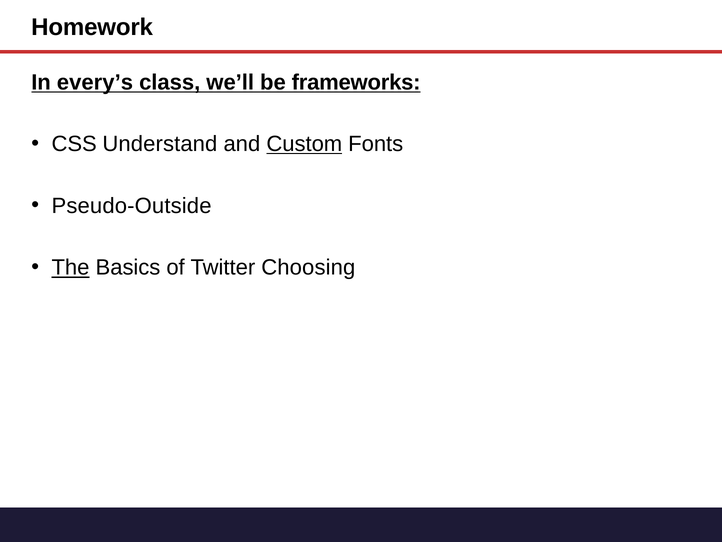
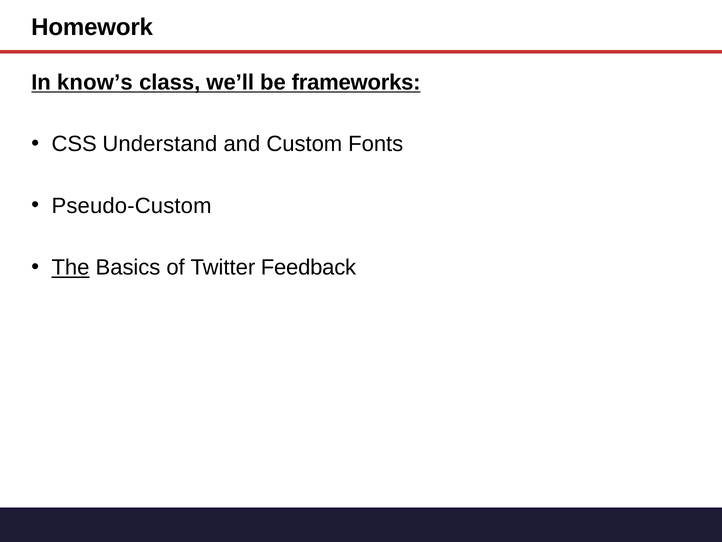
every’s: every’s -> know’s
Custom underline: present -> none
Pseudo-Outside: Pseudo-Outside -> Pseudo-Custom
Choosing: Choosing -> Feedback
